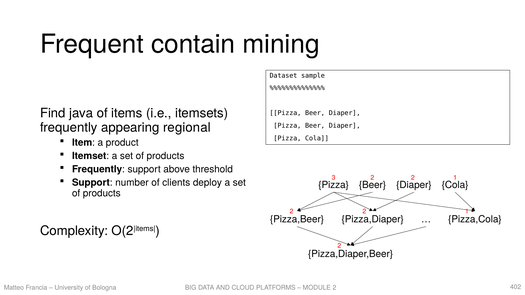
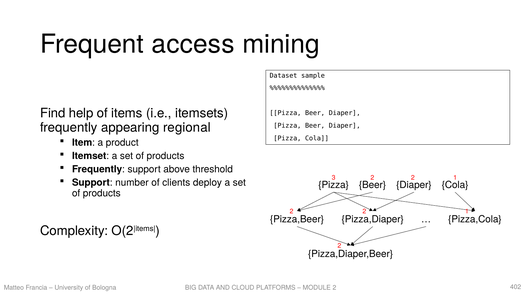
contain: contain -> access
java: java -> help
